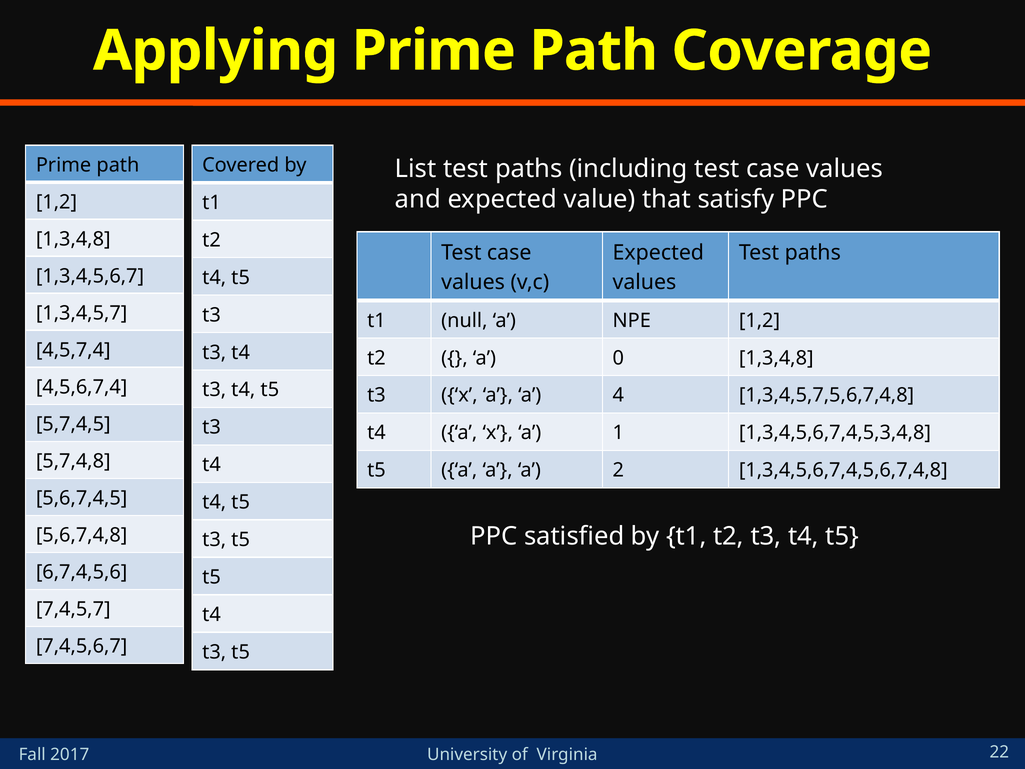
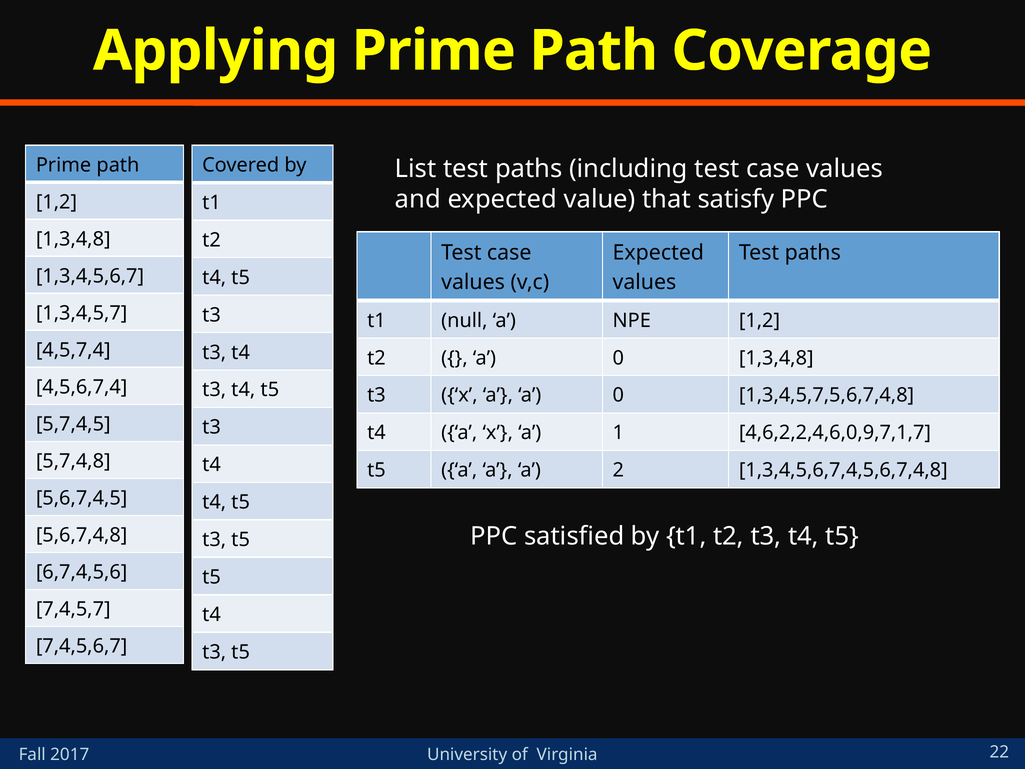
a a 4: 4 -> 0
1,3,4,5,6,7,4,5,3,4,8: 1,3,4,5,6,7,4,5,3,4,8 -> 4,6,2,2,4,6,0,9,7,1,7
